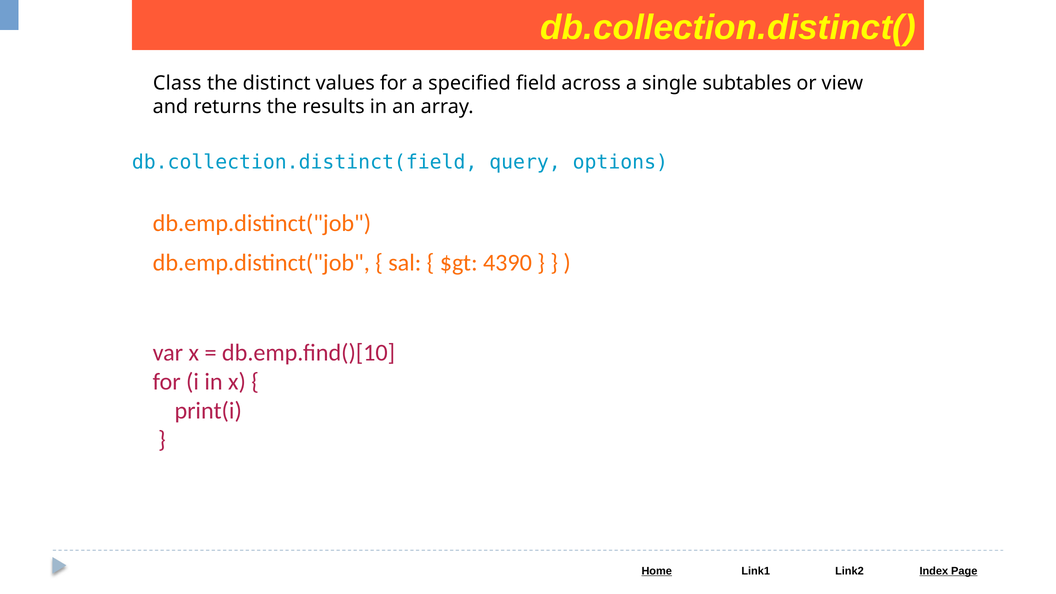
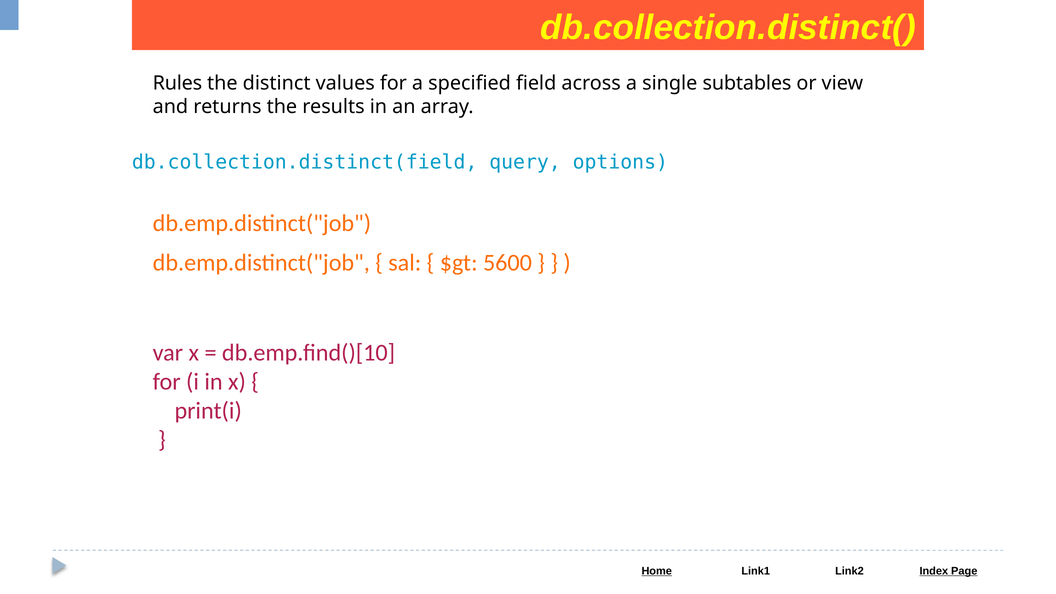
Class: Class -> Rules
4390: 4390 -> 5600
